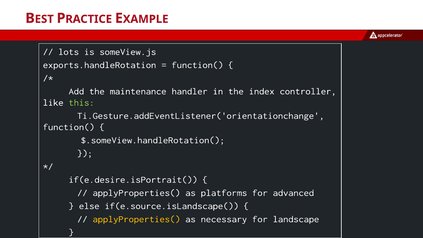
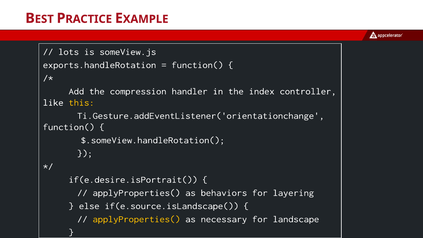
maintenance: maintenance -> compression
this colour: light green -> yellow
platforms: platforms -> behaviors
advanced: advanced -> layering
